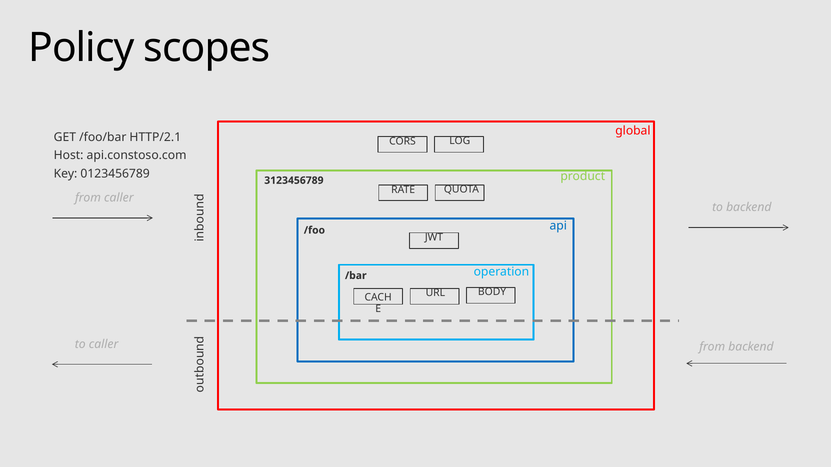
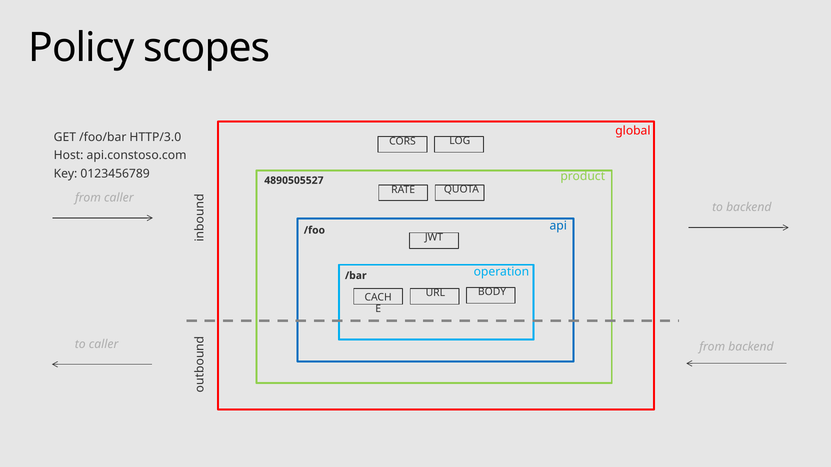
HTTP/2.1: HTTP/2.1 -> HTTP/3.0
3123456789: 3123456789 -> 4890505527
